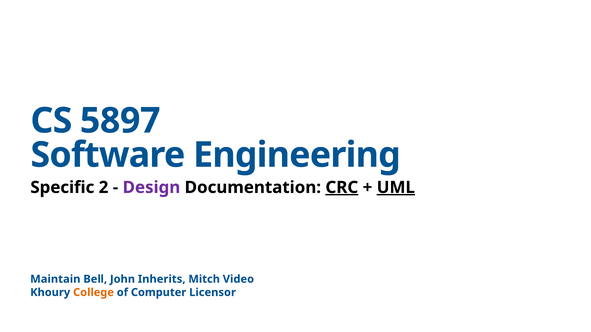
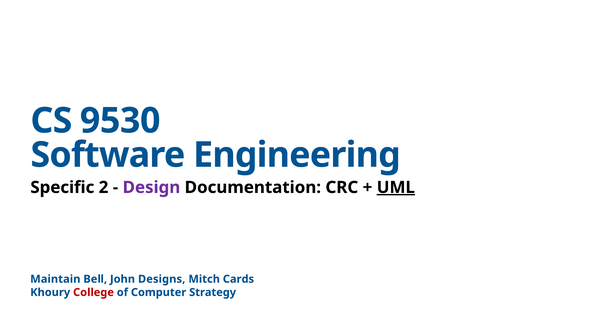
5897: 5897 -> 9530
CRC underline: present -> none
Inherits: Inherits -> Designs
Video: Video -> Cards
College colour: orange -> red
Licensor: Licensor -> Strategy
